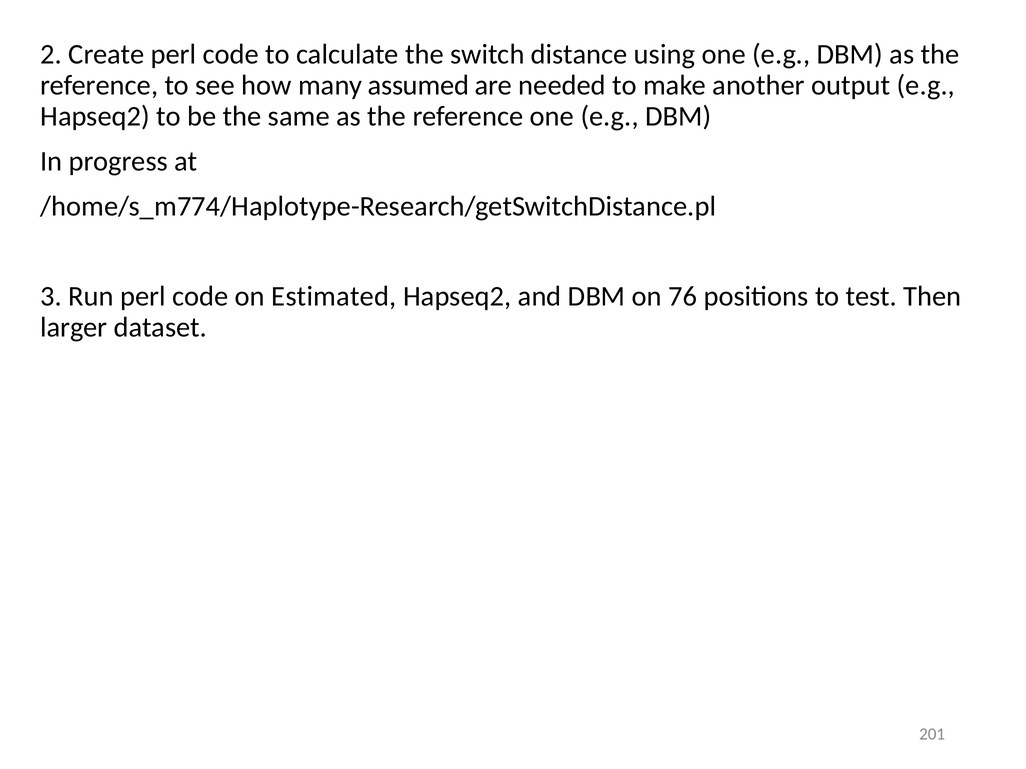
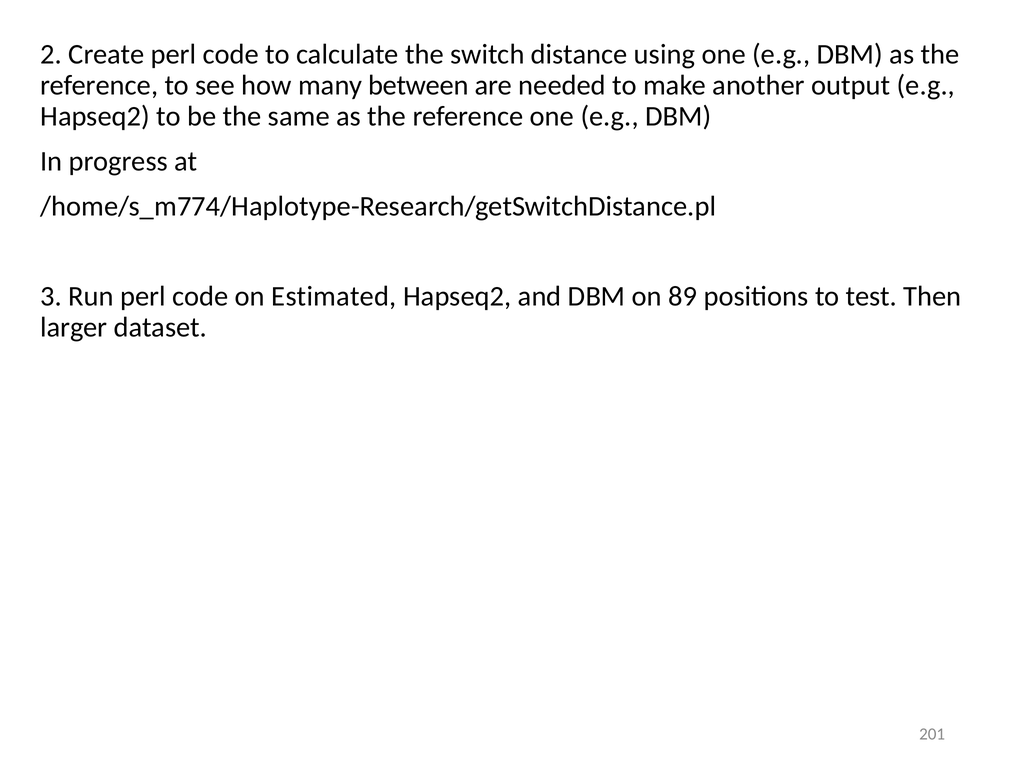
assumed: assumed -> between
76: 76 -> 89
